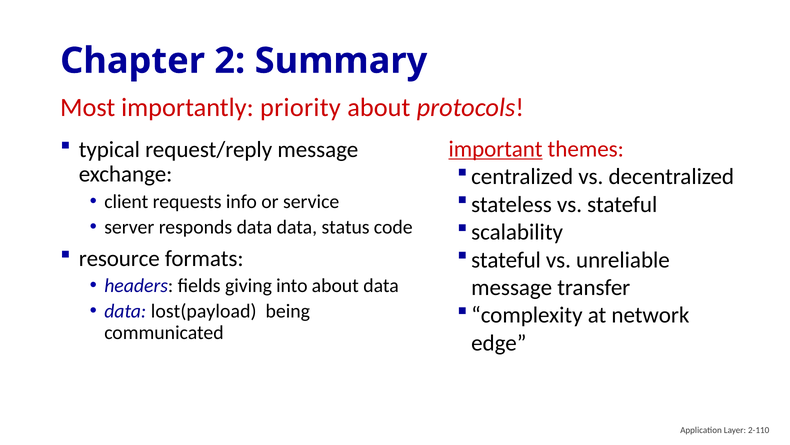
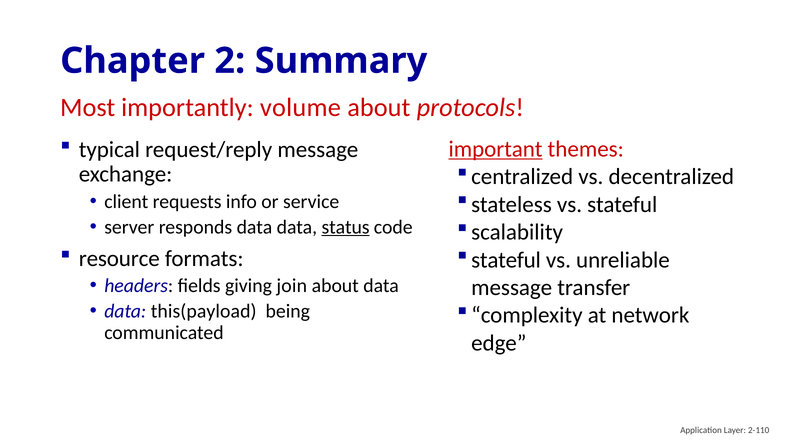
priority: priority -> volume
status underline: none -> present
into: into -> join
lost(payload: lost(payload -> this(payload
